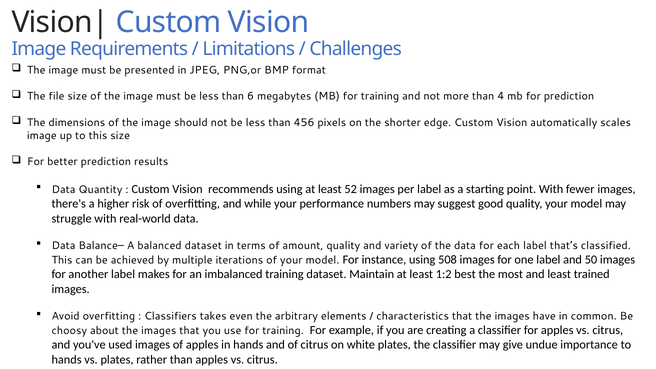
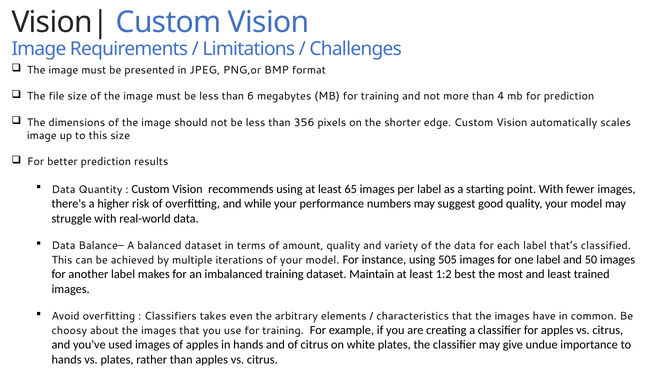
456: 456 -> 356
52: 52 -> 65
508: 508 -> 505
